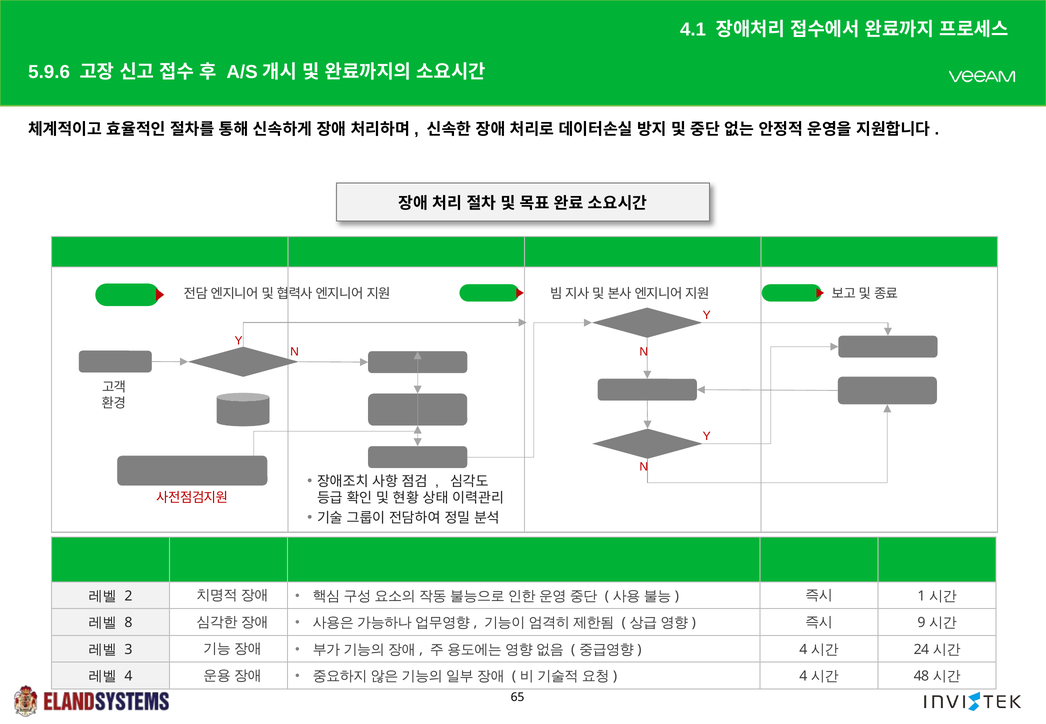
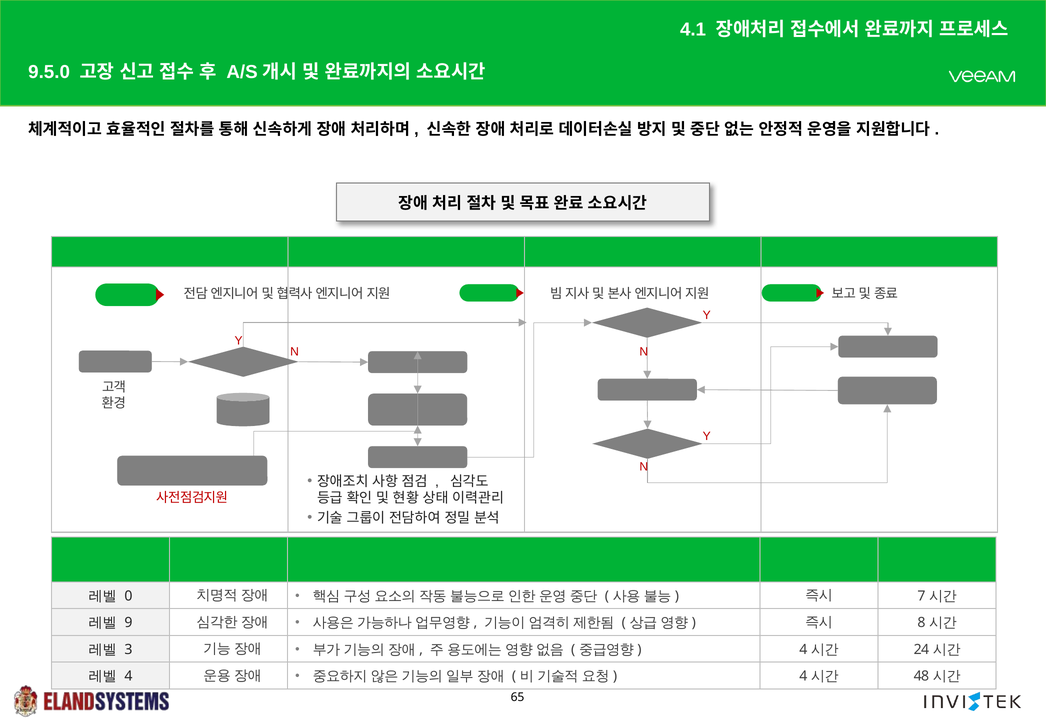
5.9.6: 5.9.6 -> 9.5.0
2: 2 -> 0
1: 1 -> 7
8: 8 -> 9
9: 9 -> 8
